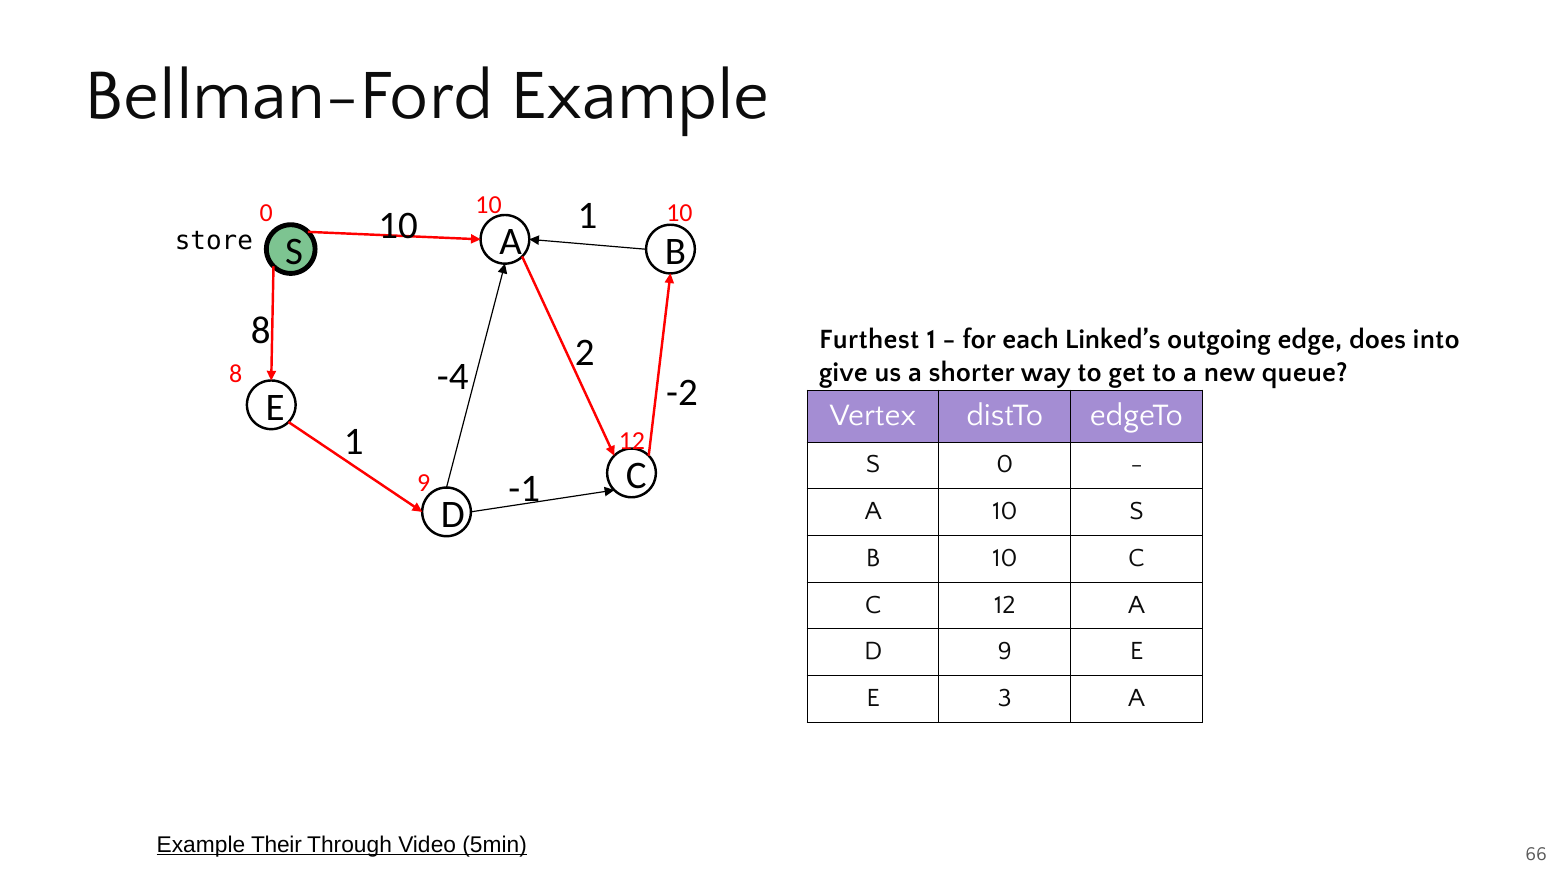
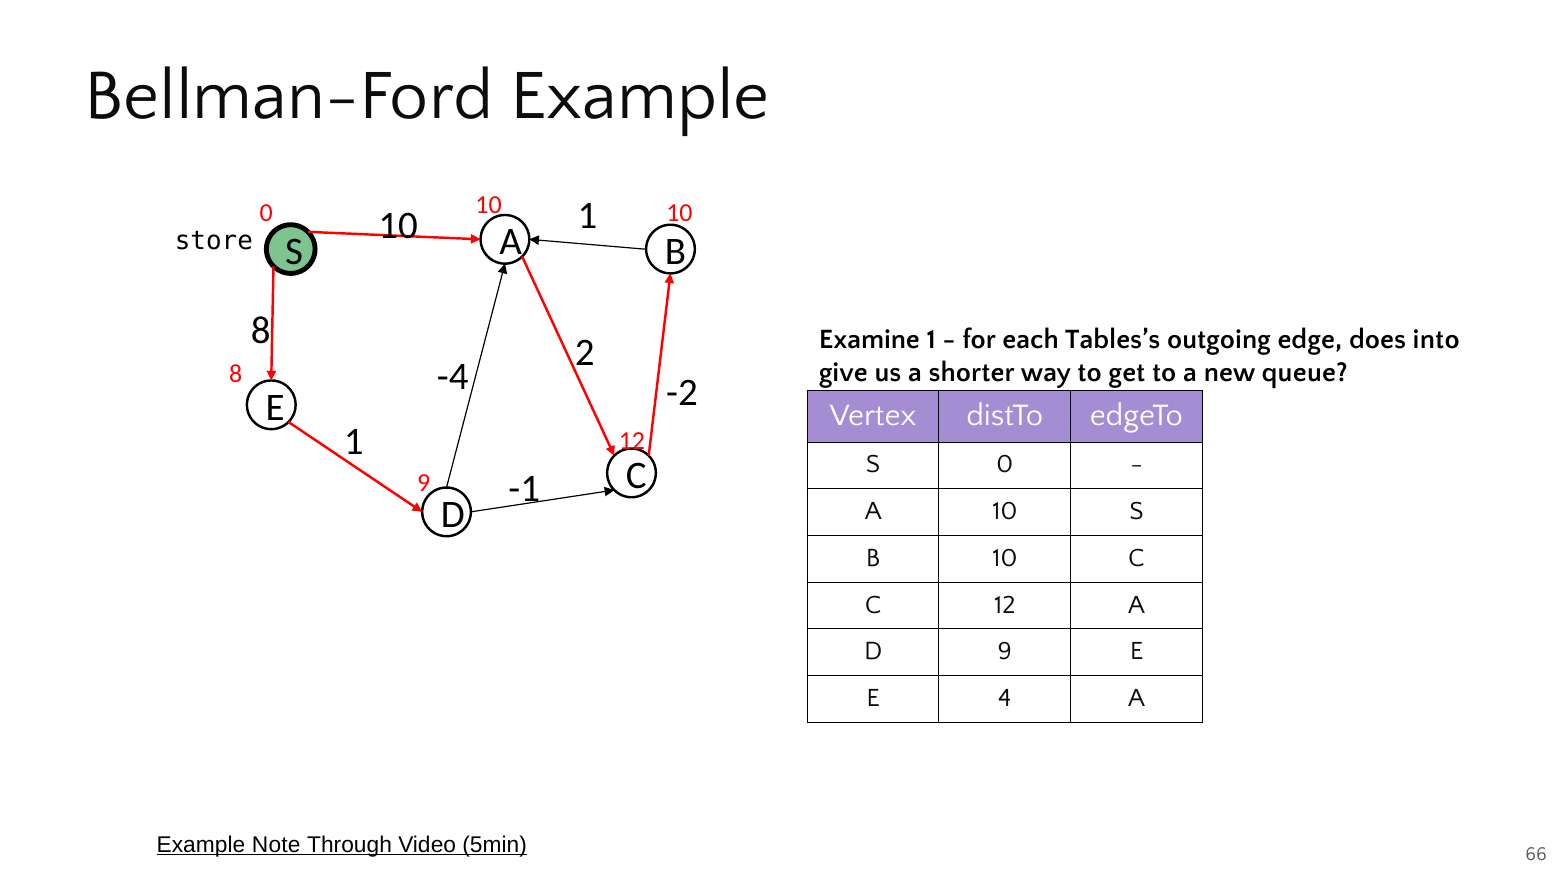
Furthest: Furthest -> Examine
Linked’s: Linked’s -> Tables’s
3: 3 -> 4
Their: Their -> Note
